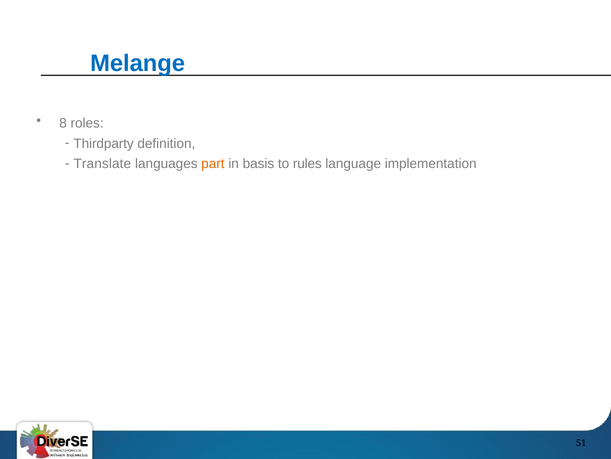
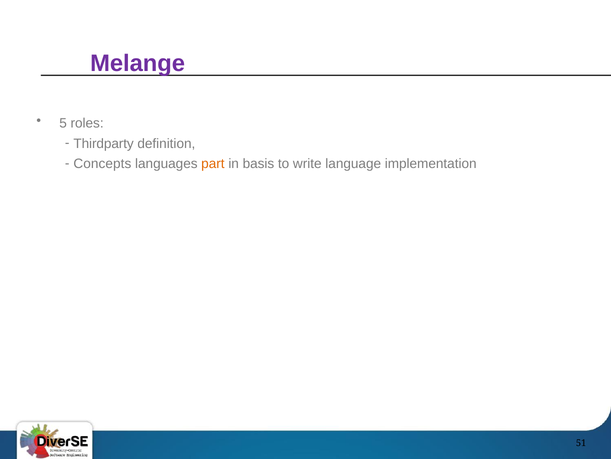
Melange colour: blue -> purple
8: 8 -> 5
Translate: Translate -> Concepts
rules: rules -> write
